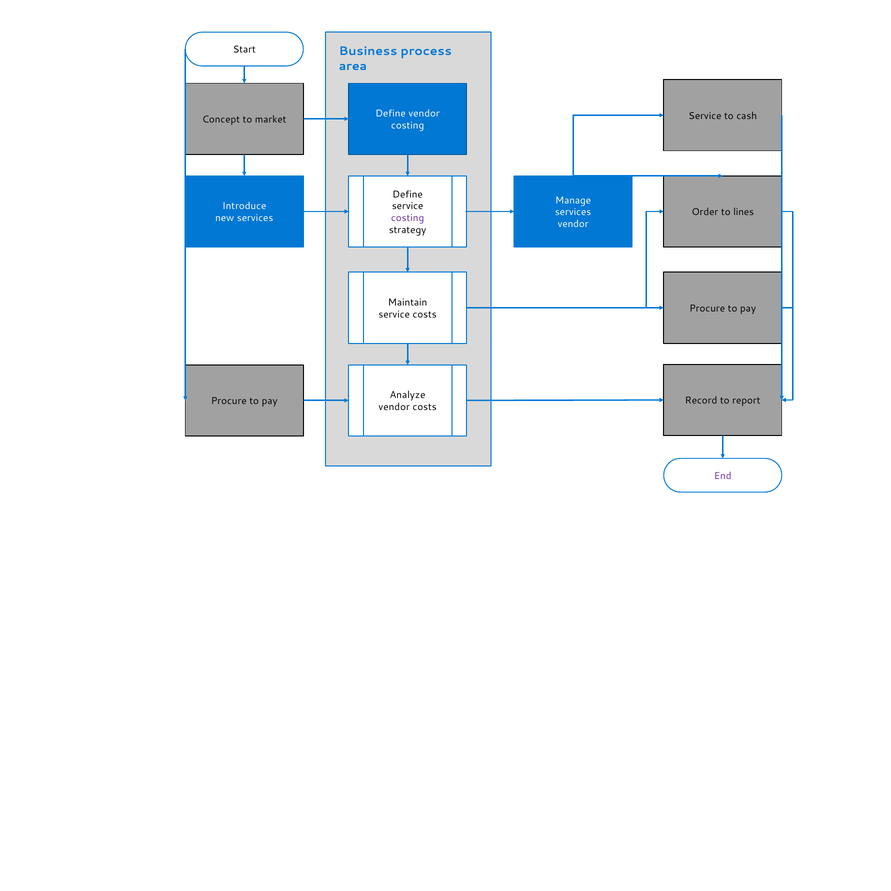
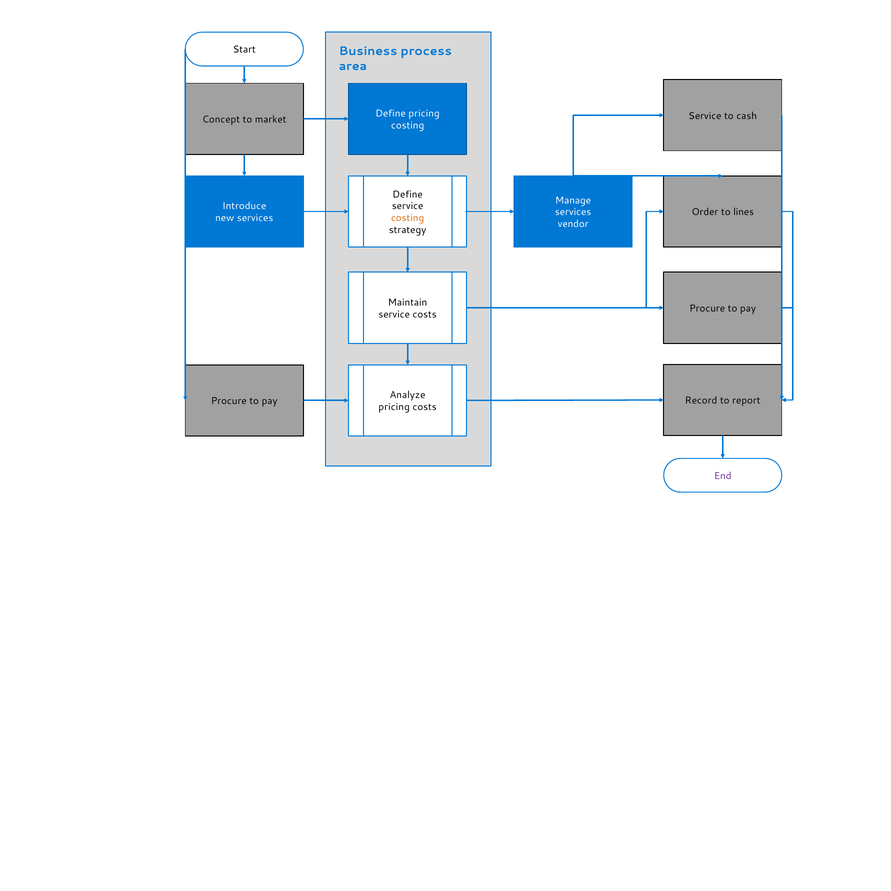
Define vendor: vendor -> pricing
costing at (408, 218) colour: purple -> orange
vendor at (394, 407): vendor -> pricing
